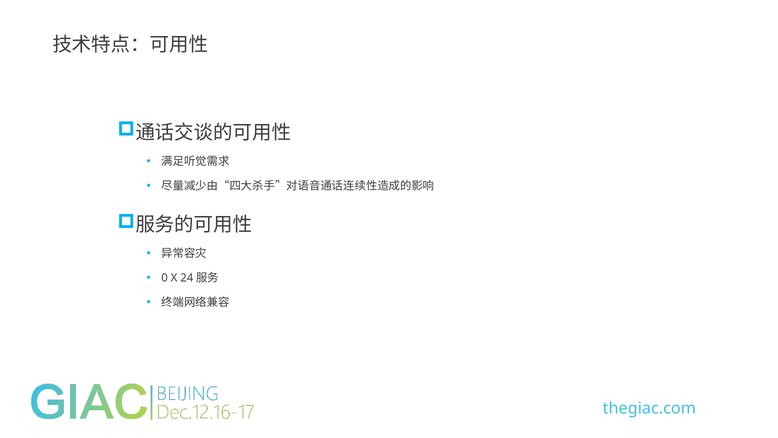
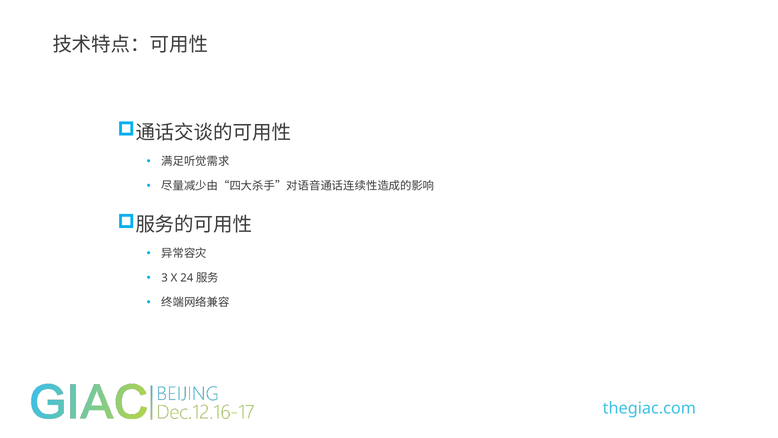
0: 0 -> 3
